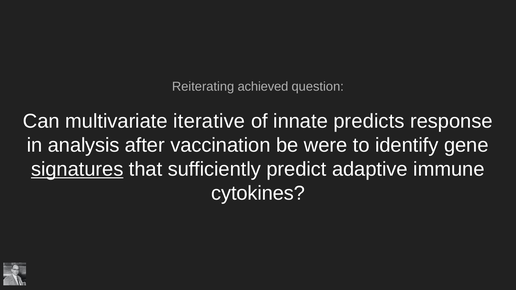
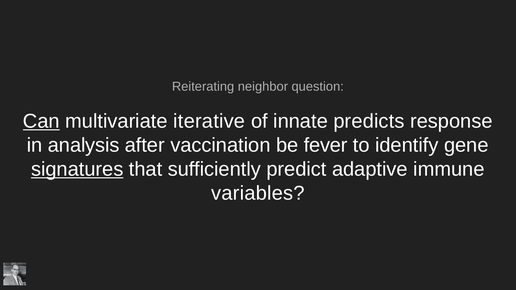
achieved: achieved -> neighbor
Can underline: none -> present
were: were -> fever
cytokines: cytokines -> variables
